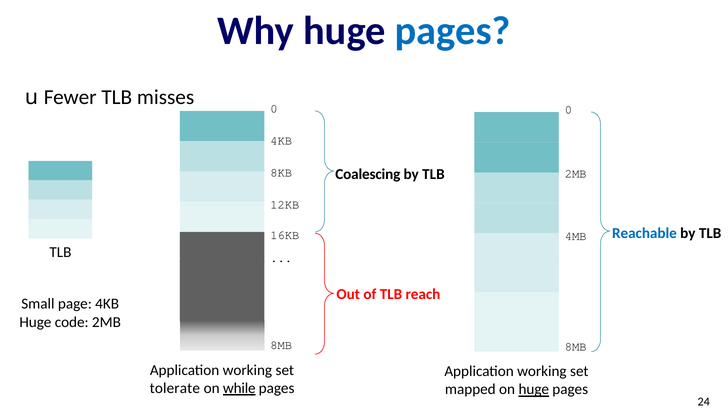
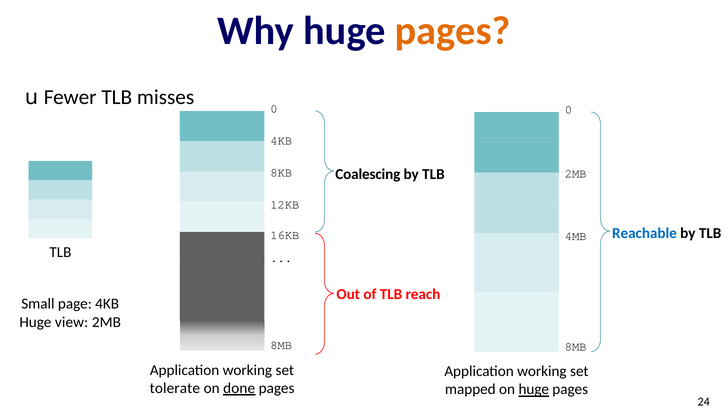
pages at (452, 31) colour: blue -> orange
code: code -> view
while: while -> done
